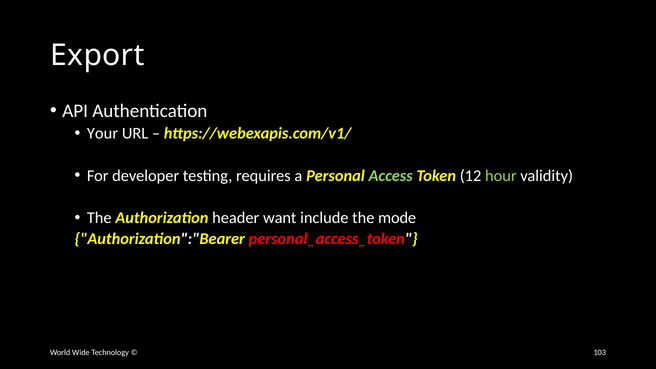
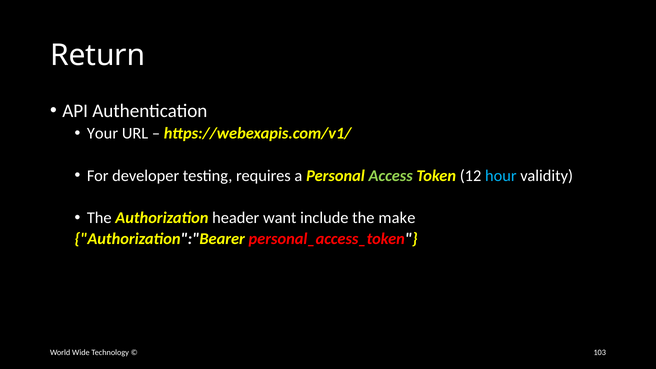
Export: Export -> Return
hour colour: light green -> light blue
mode: mode -> make
